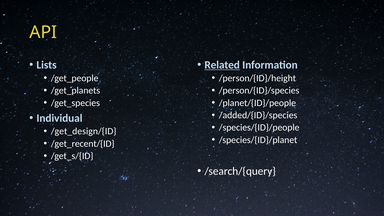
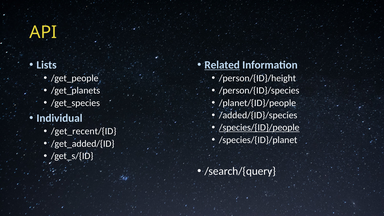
/species/{ID}/people underline: none -> present
/get_design/{ID: /get_design/{ID -> /get_recent/{ID
/get_recent/{ID: /get_recent/{ID -> /get_added/{ID
